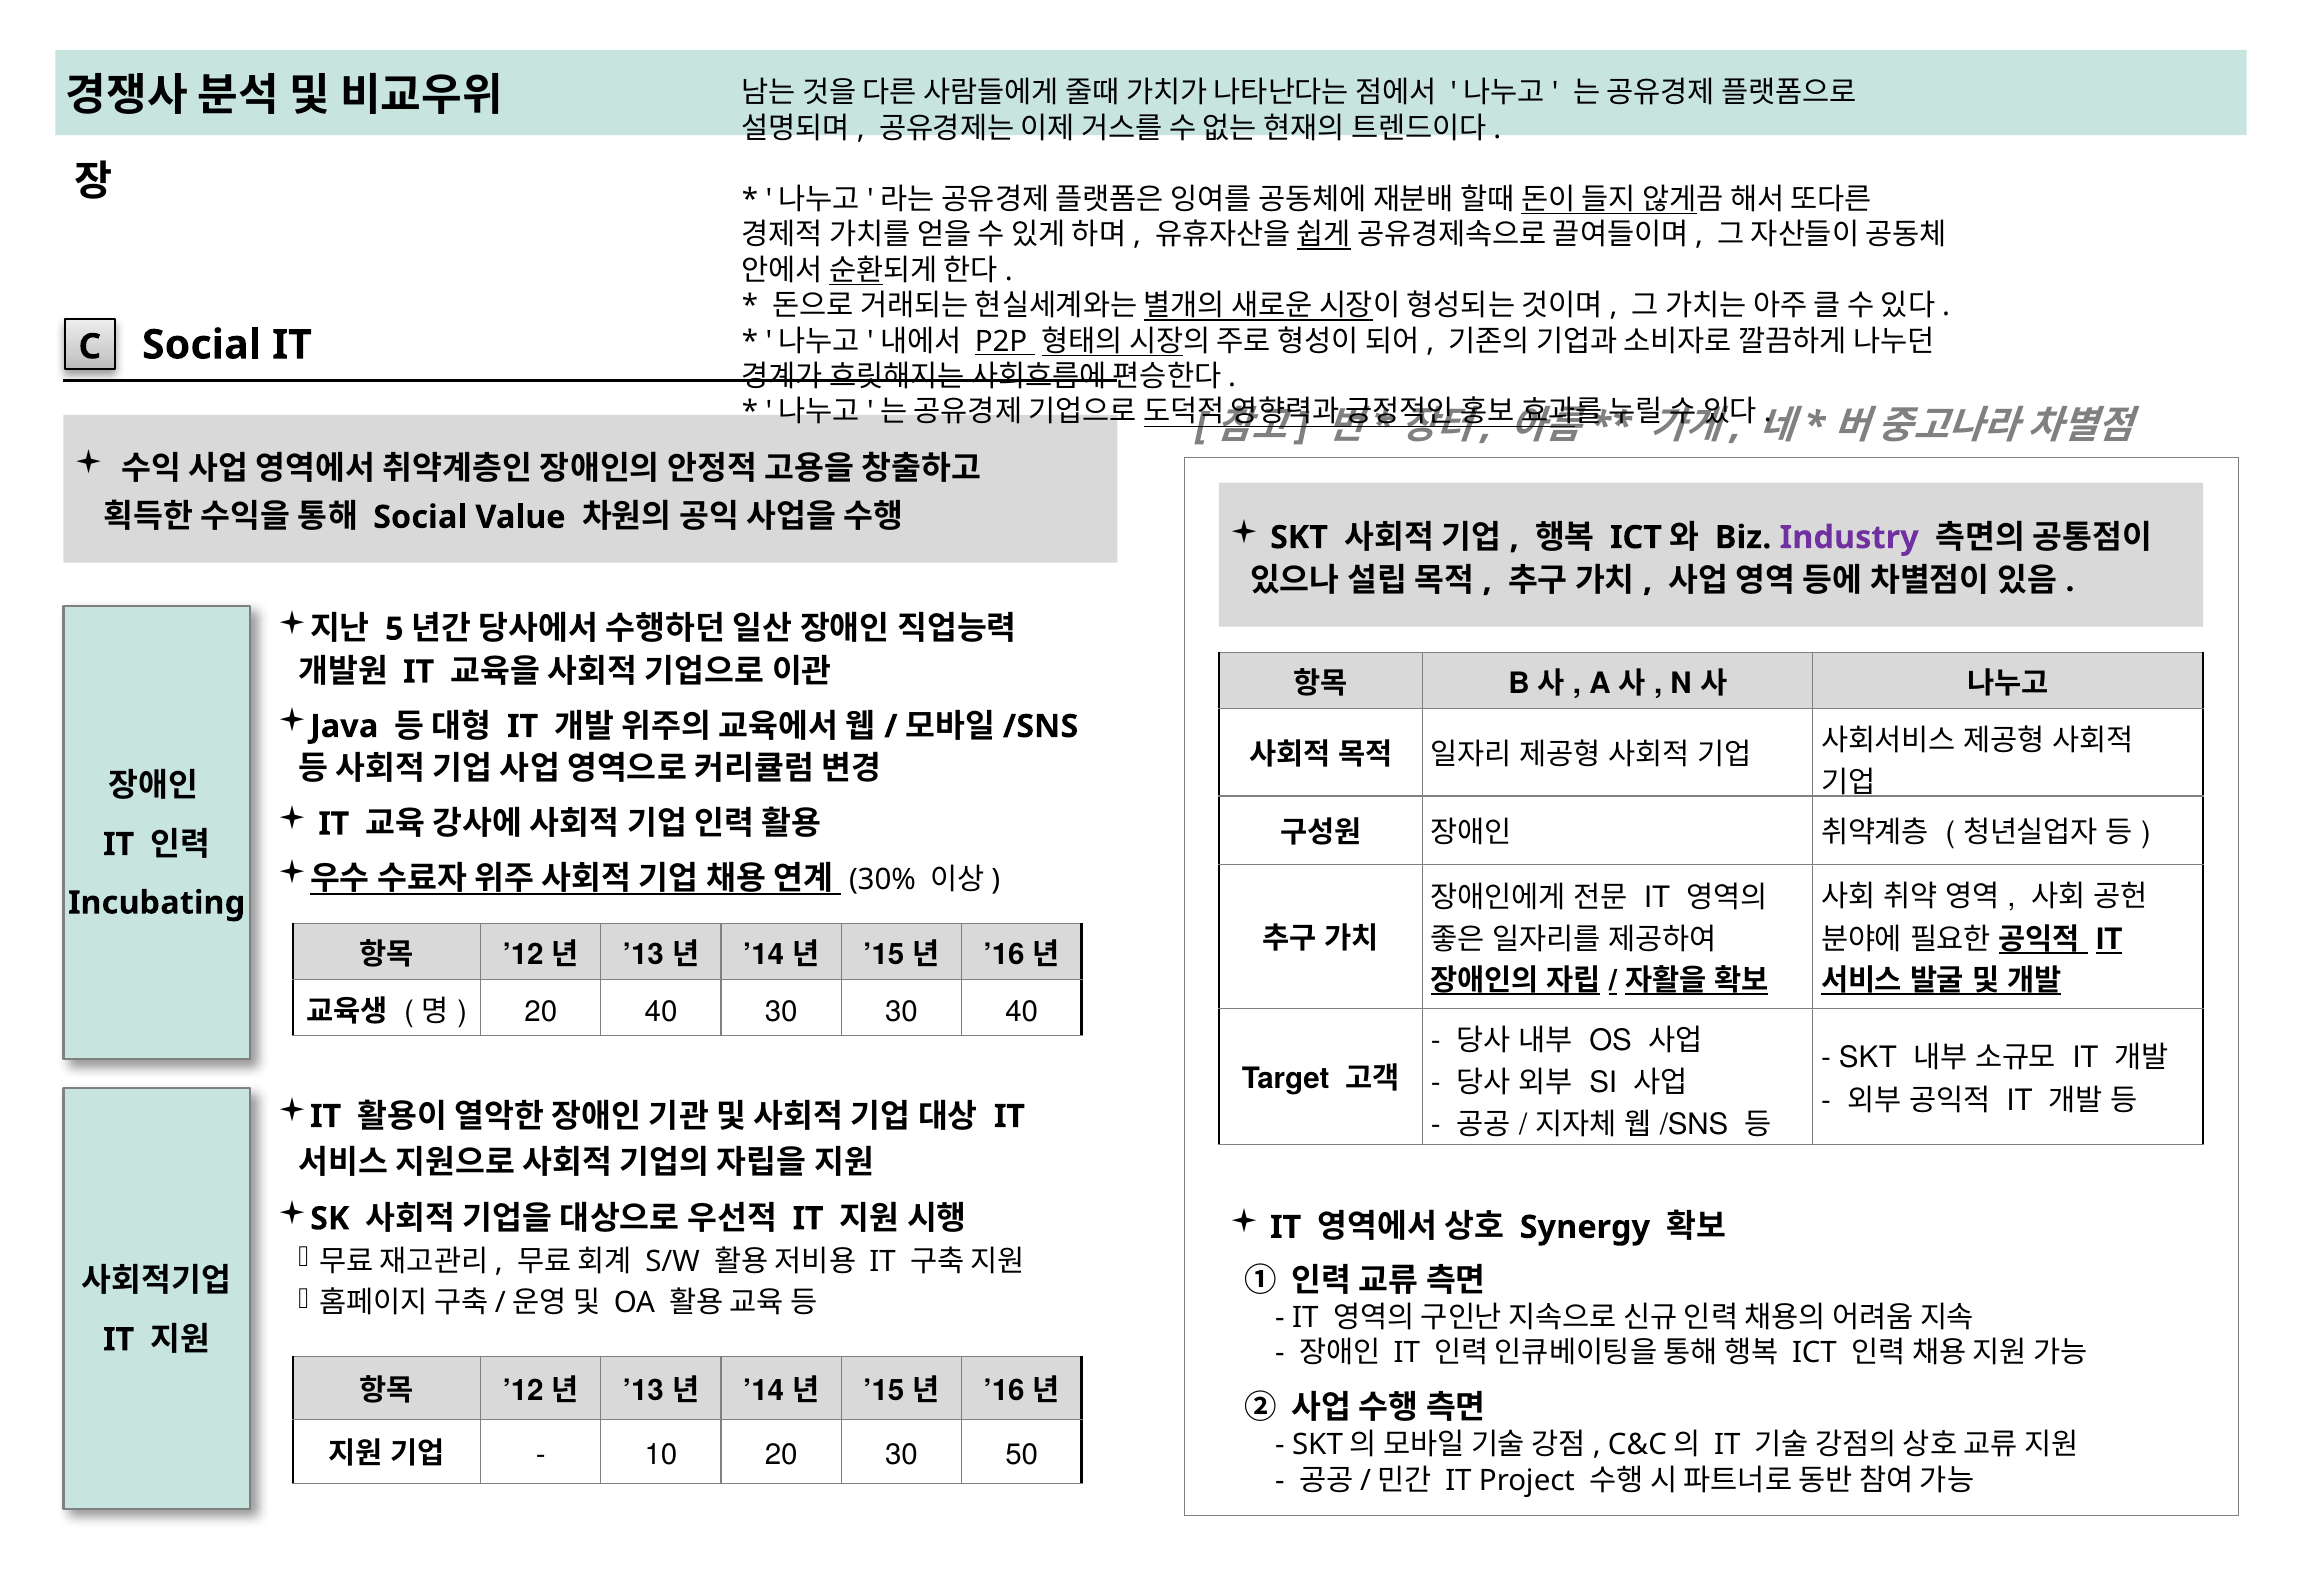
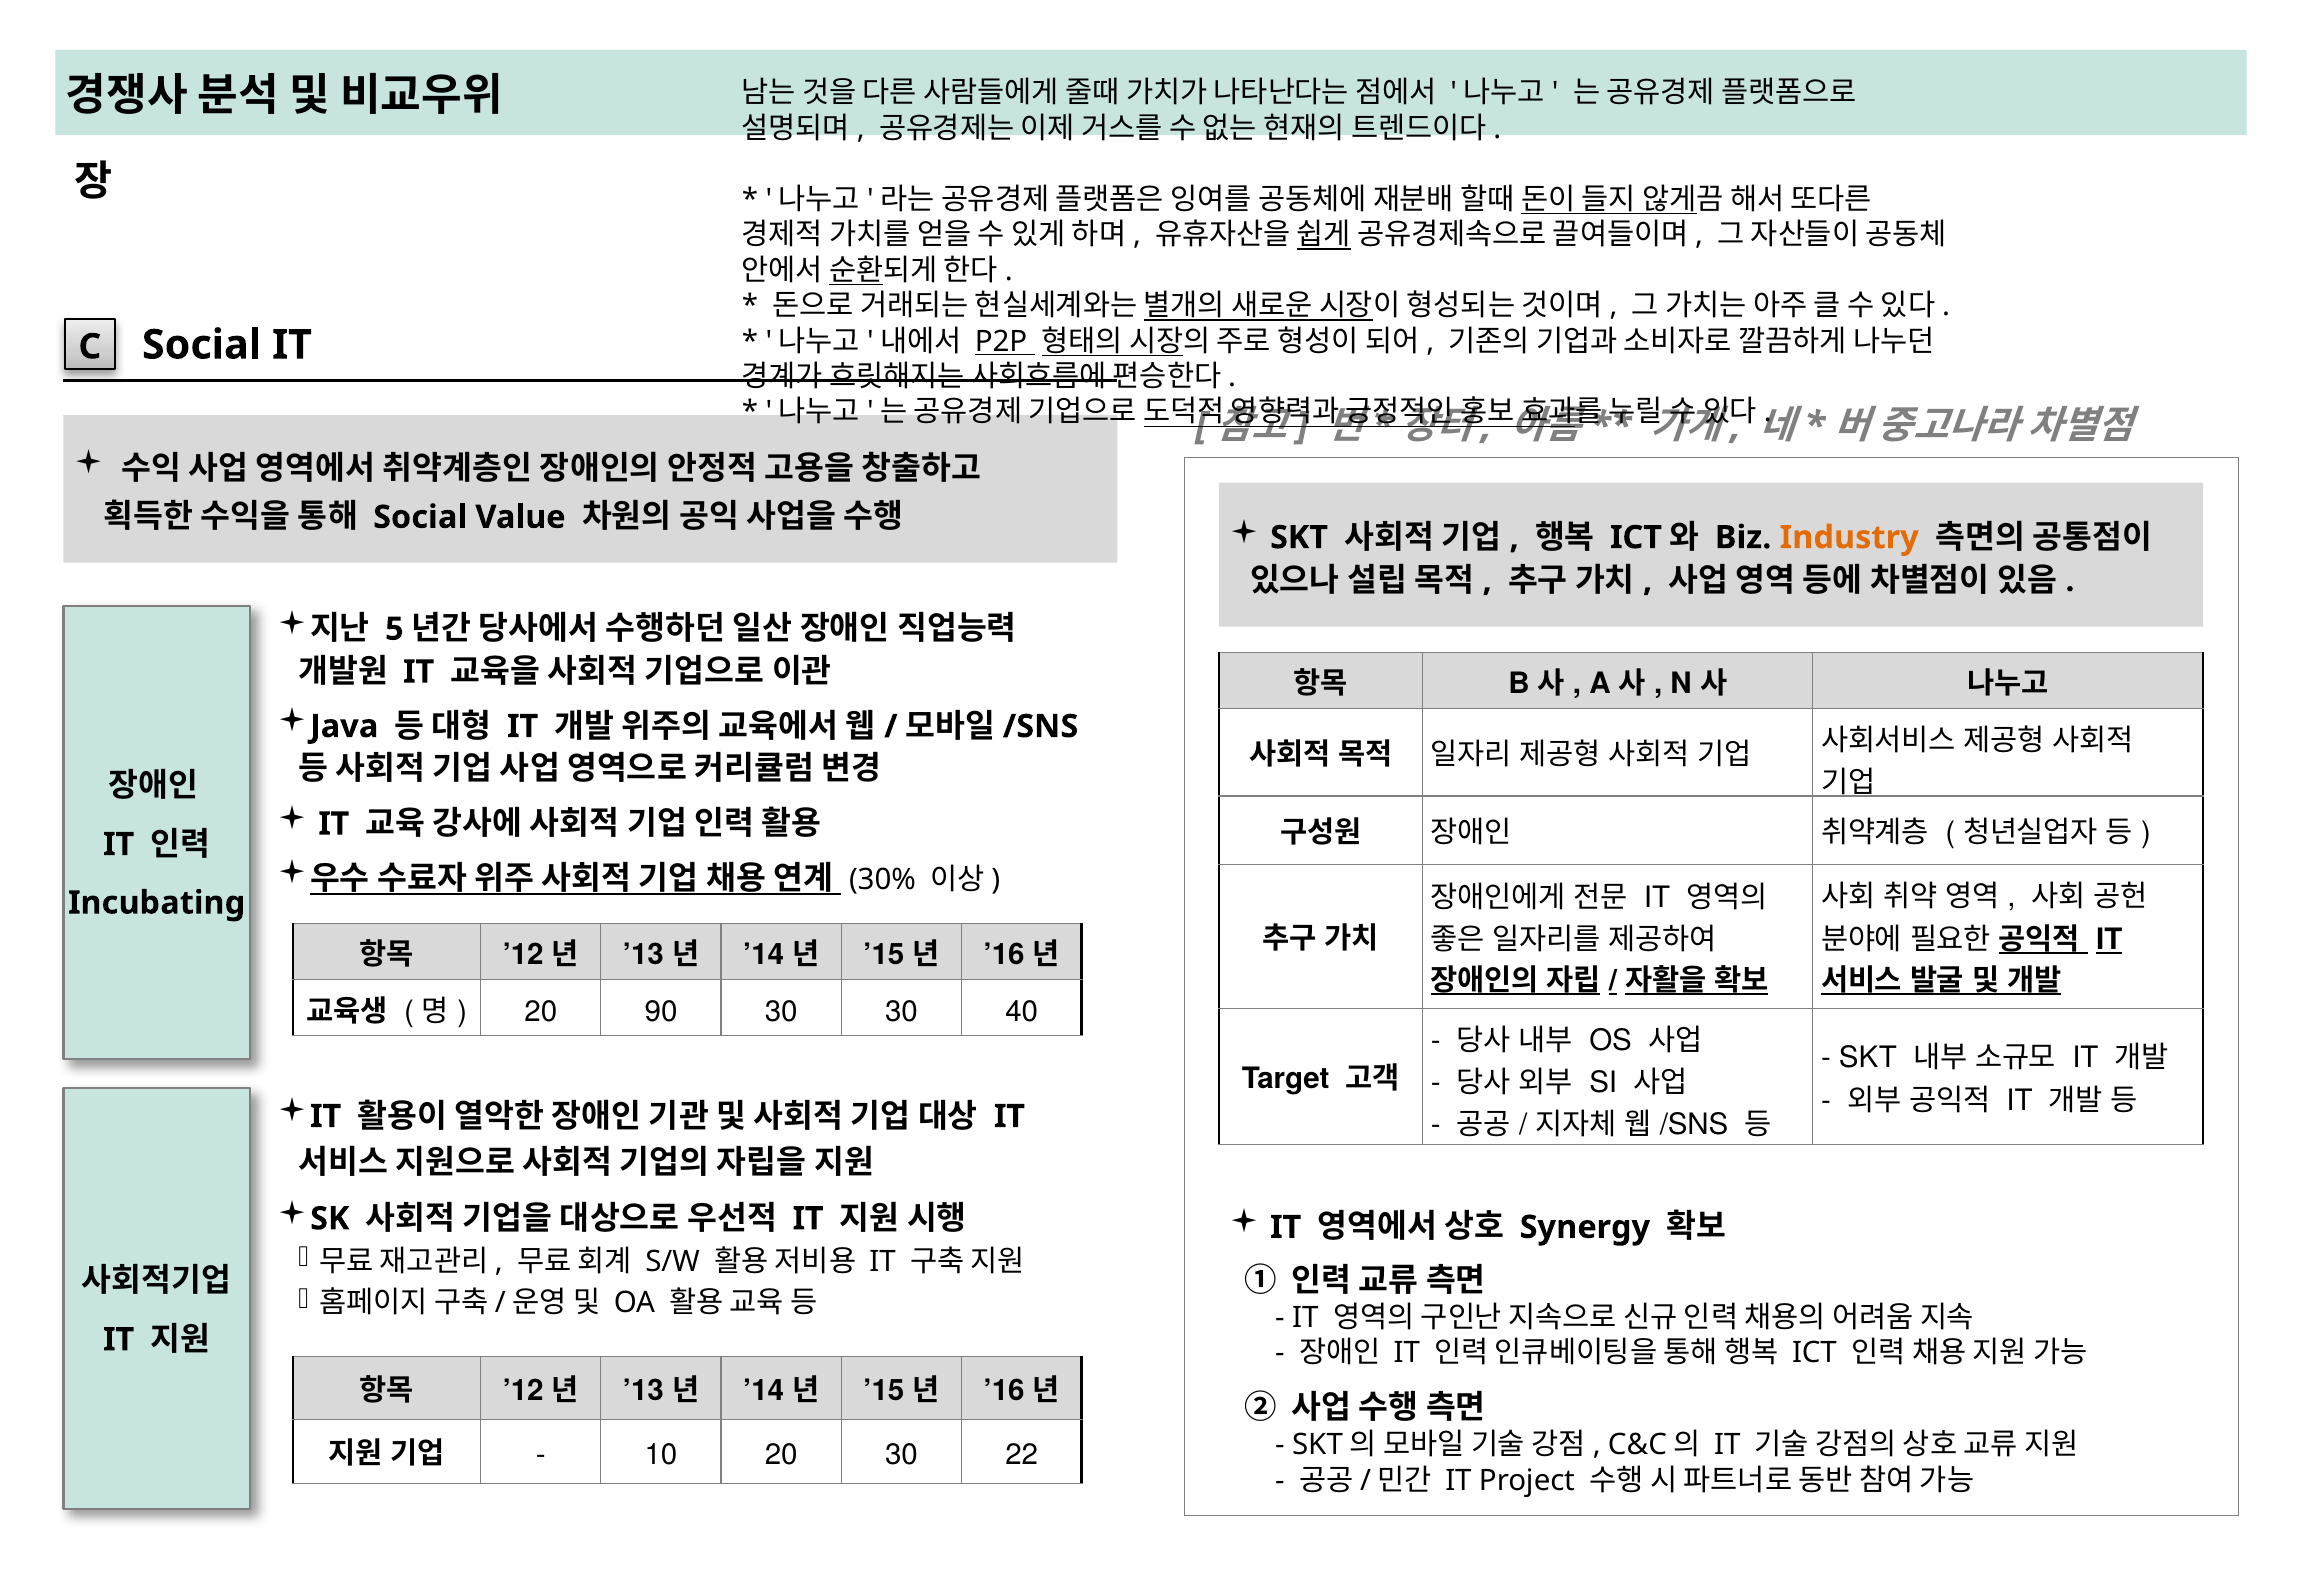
Industry colour: purple -> orange
20 40: 40 -> 90
50: 50 -> 22
